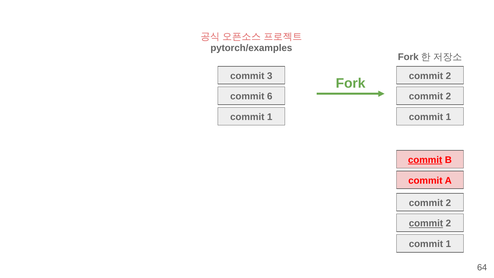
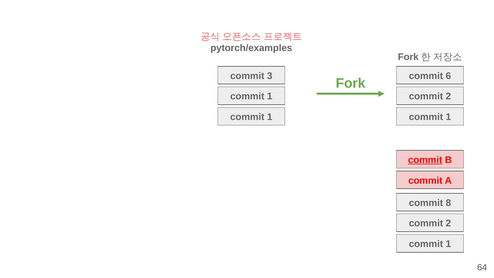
2 at (448, 76): 2 -> 6
6 at (270, 96): 6 -> 1
2 at (448, 203): 2 -> 8
commit at (426, 223) underline: present -> none
